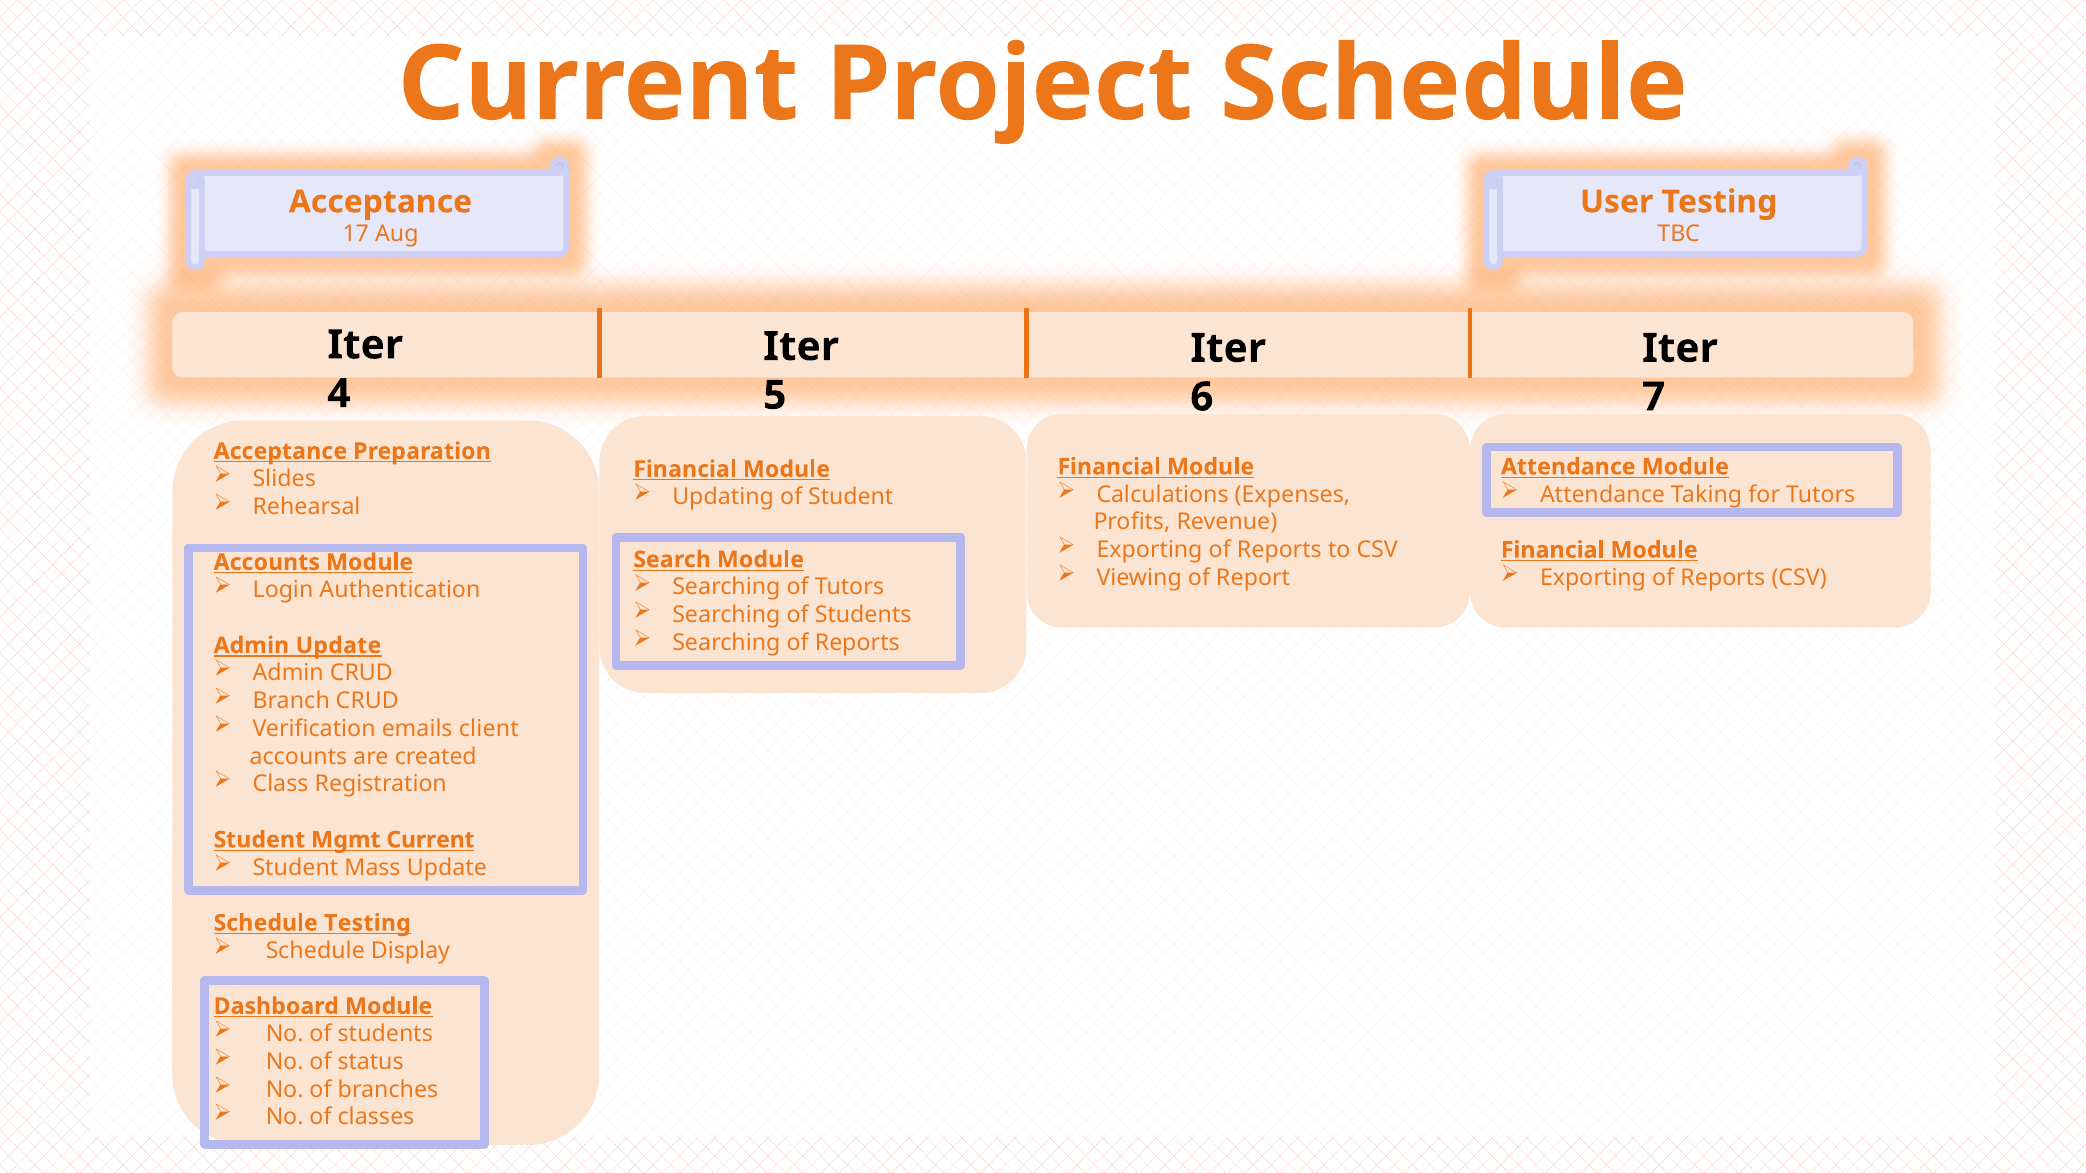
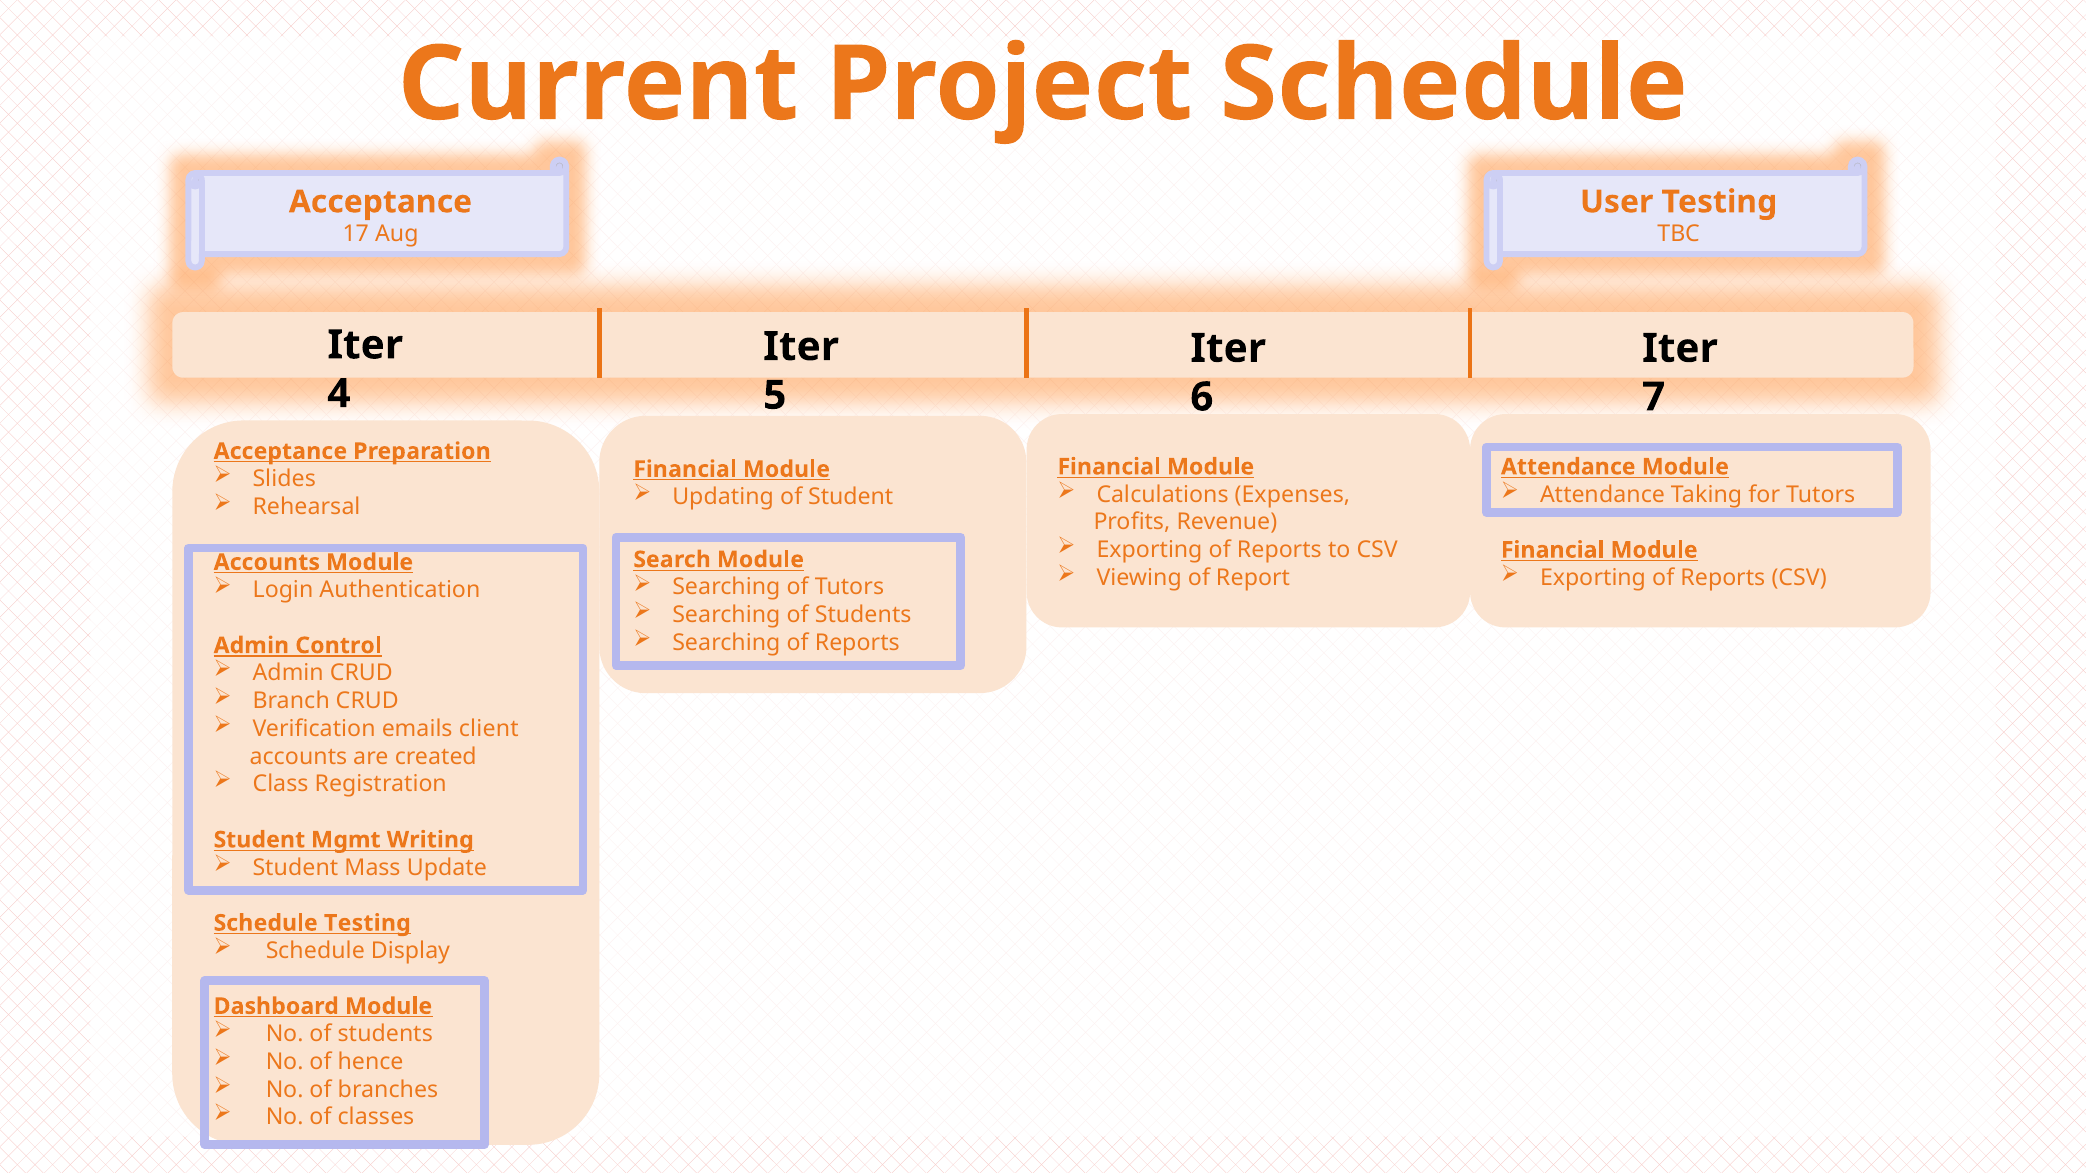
Admin Update: Update -> Control
Mgmt Current: Current -> Writing
status: status -> hence
